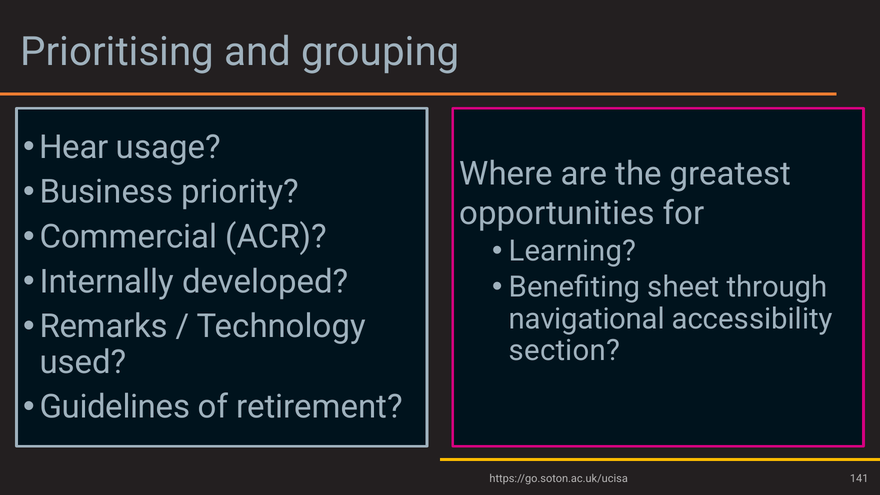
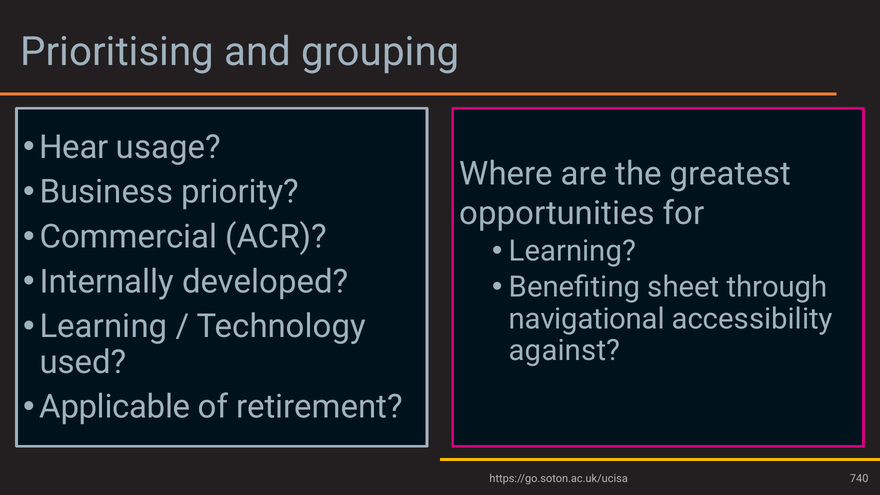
Remarks at (104, 326): Remarks -> Learning
section: section -> against
Guidelines: Guidelines -> Applicable
141: 141 -> 740
